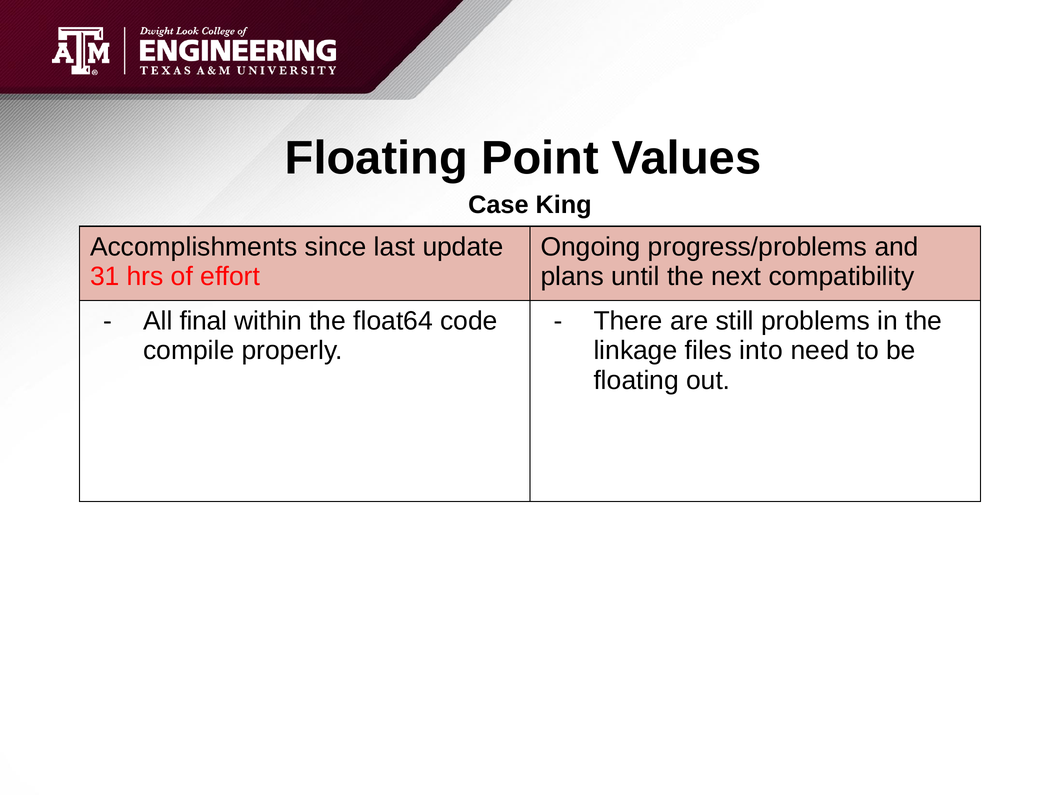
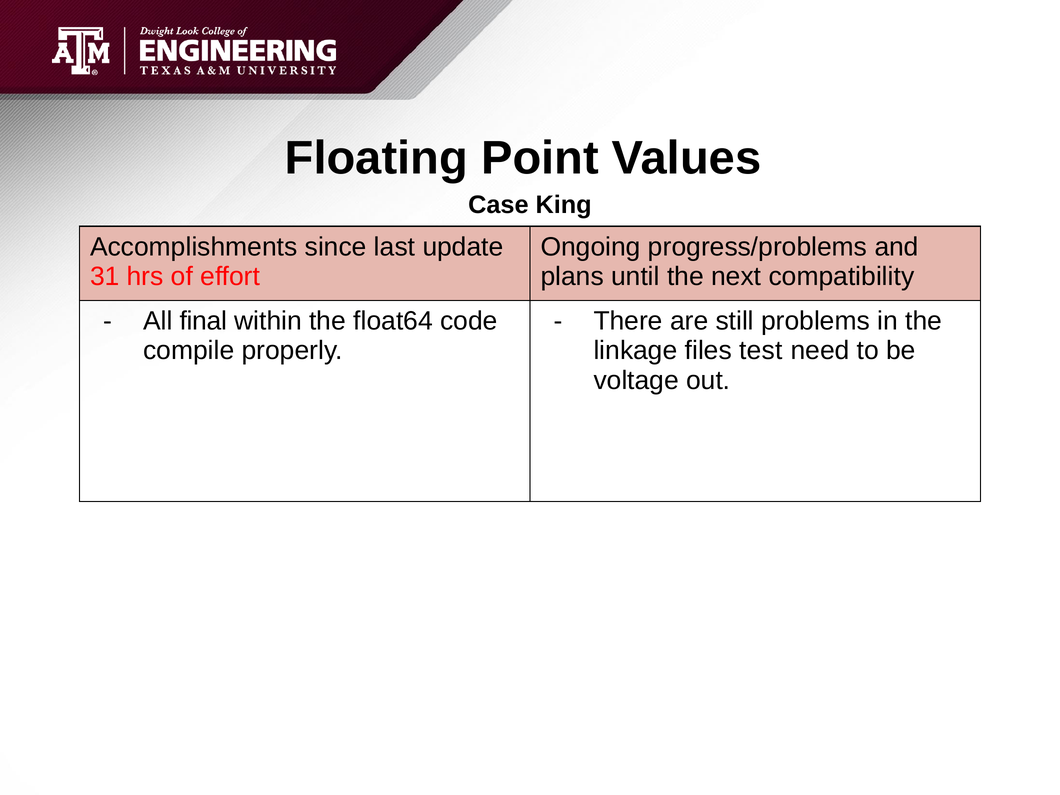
into: into -> test
floating at (636, 380): floating -> voltage
